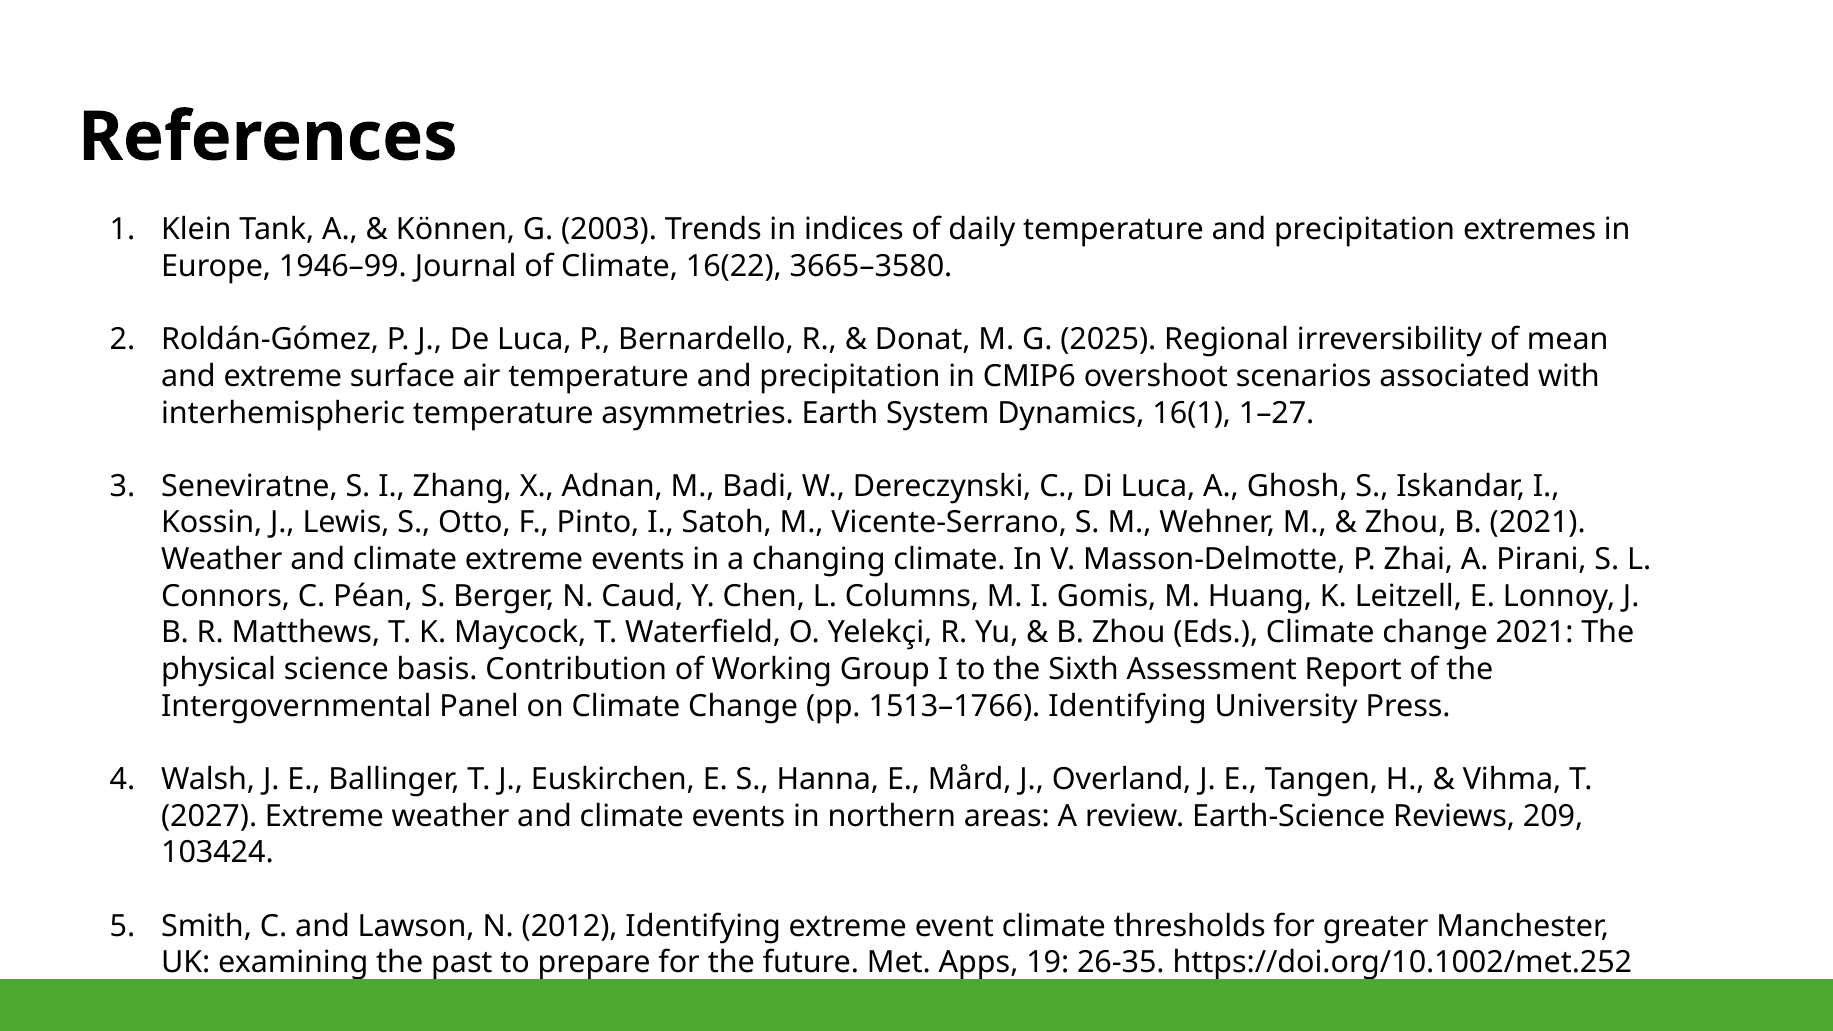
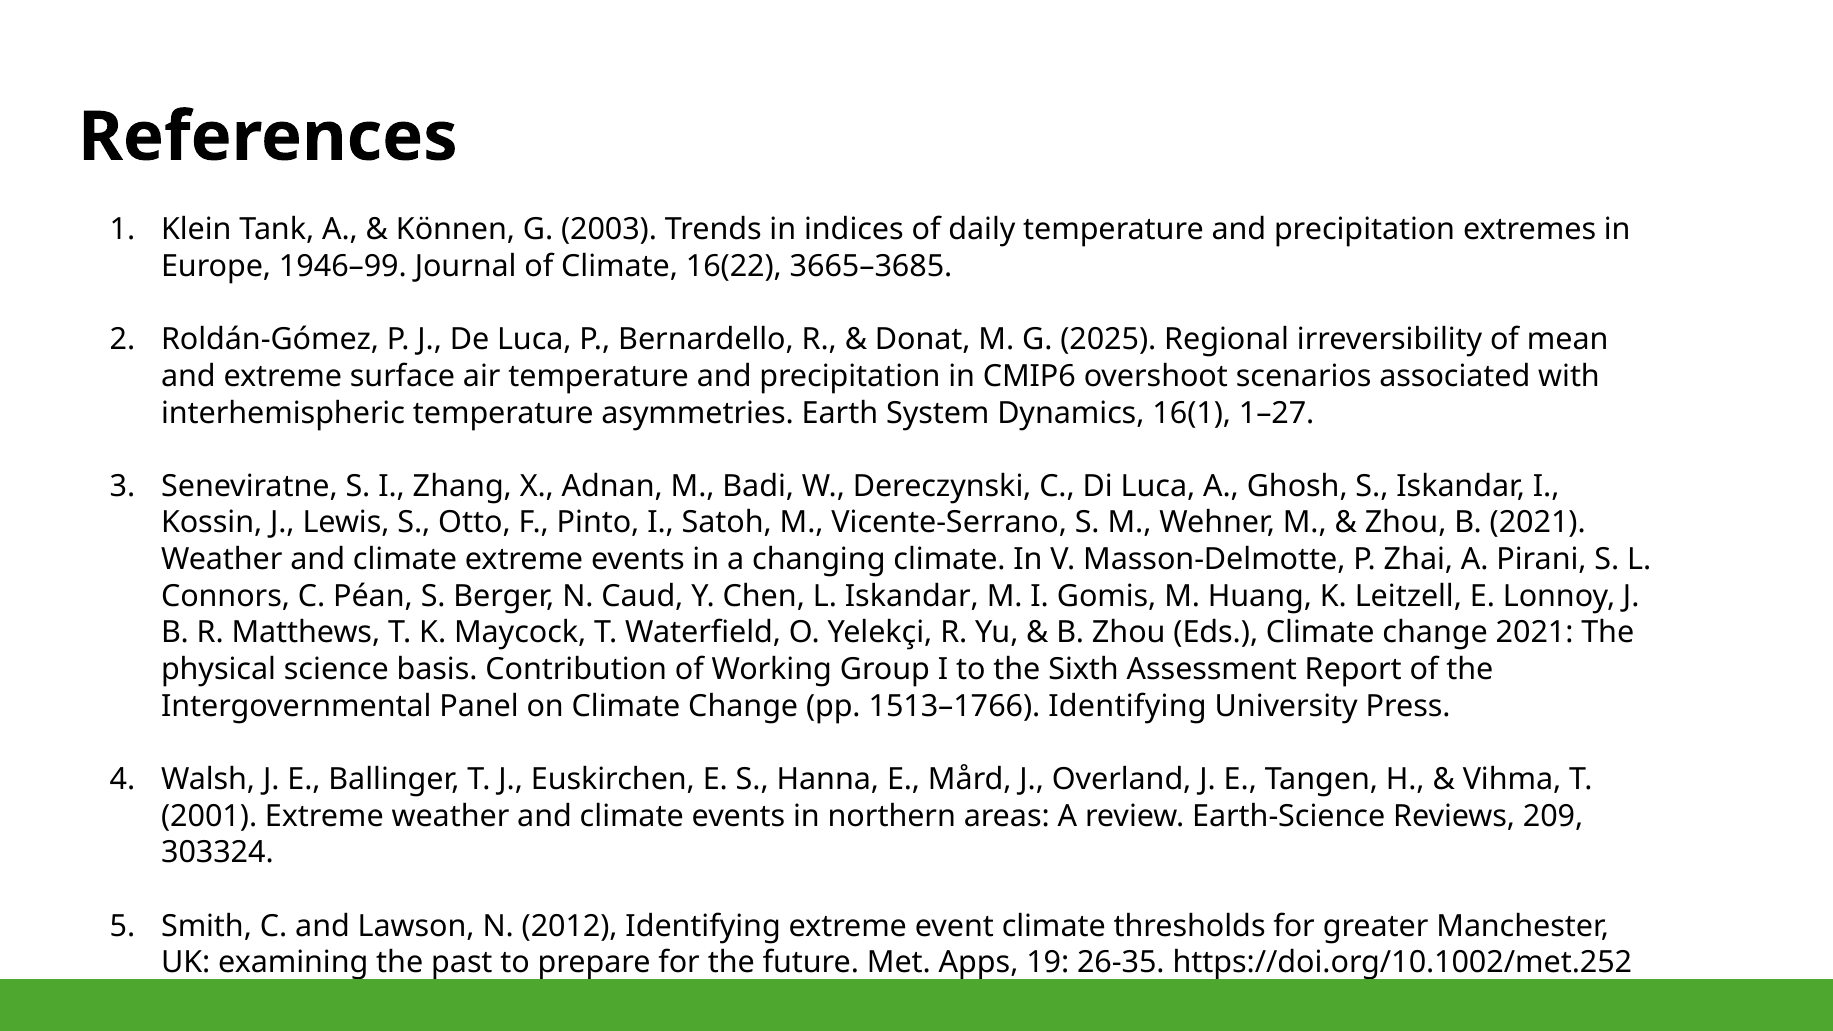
3665–3580: 3665–3580 -> 3665–3685
L Columns: Columns -> Iskandar
2027: 2027 -> 2001
103424: 103424 -> 303324
